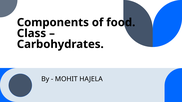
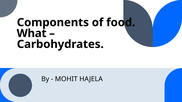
Class: Class -> What
